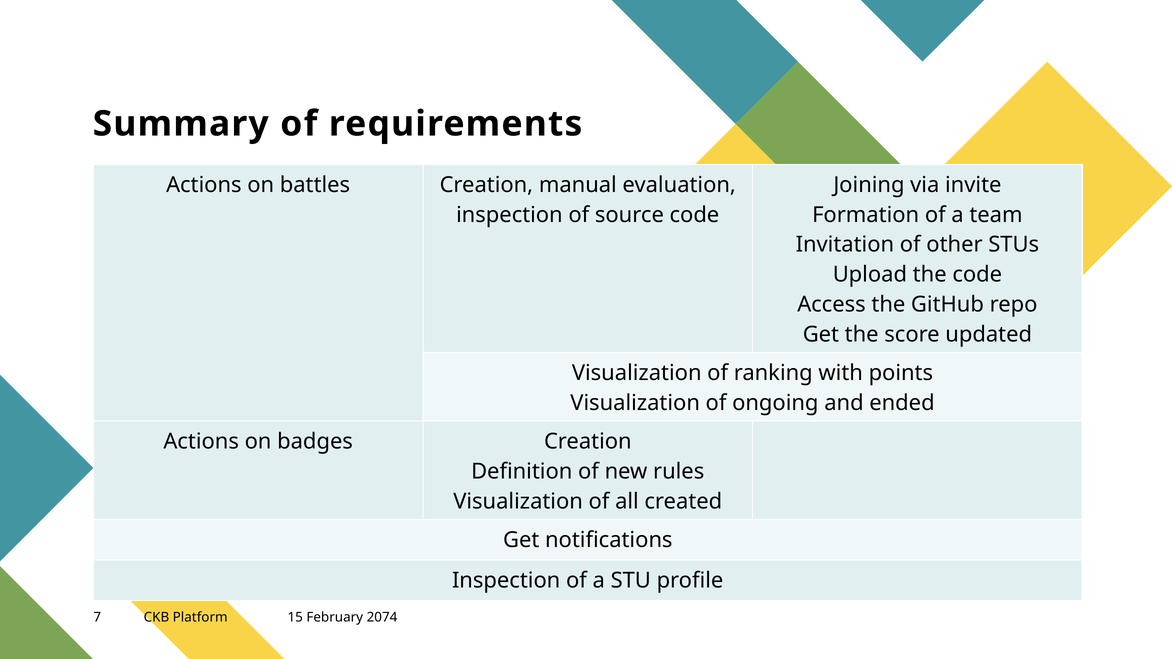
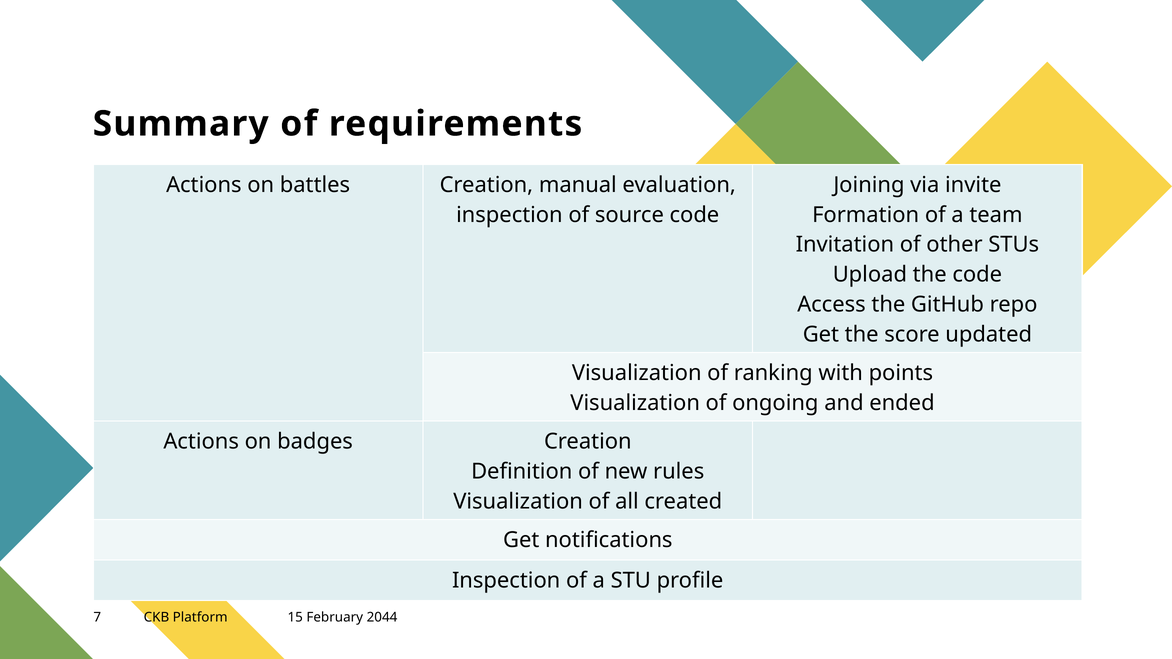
2074: 2074 -> 2044
